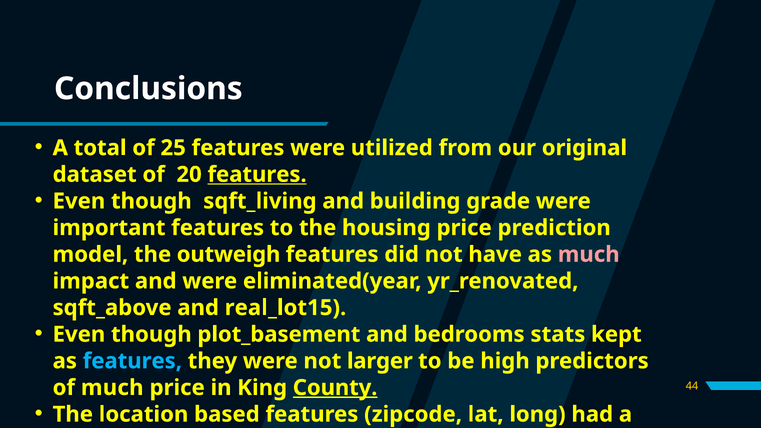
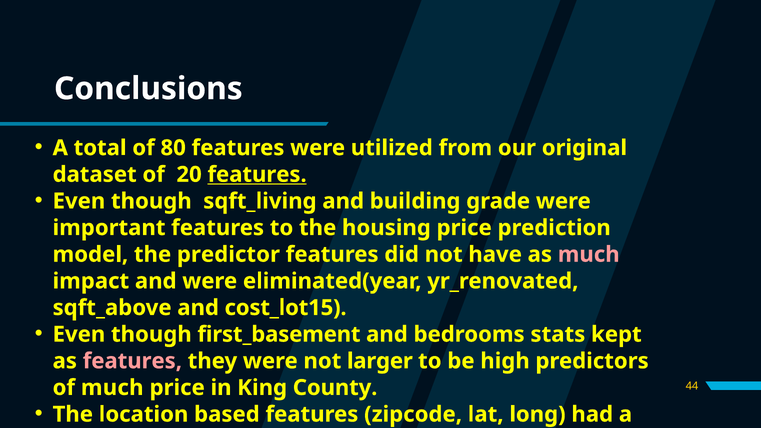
25: 25 -> 80
outweigh: outweigh -> predictor
real_lot15: real_lot15 -> cost_lot15
plot_basement: plot_basement -> first_basement
features at (132, 361) colour: light blue -> pink
County underline: present -> none
